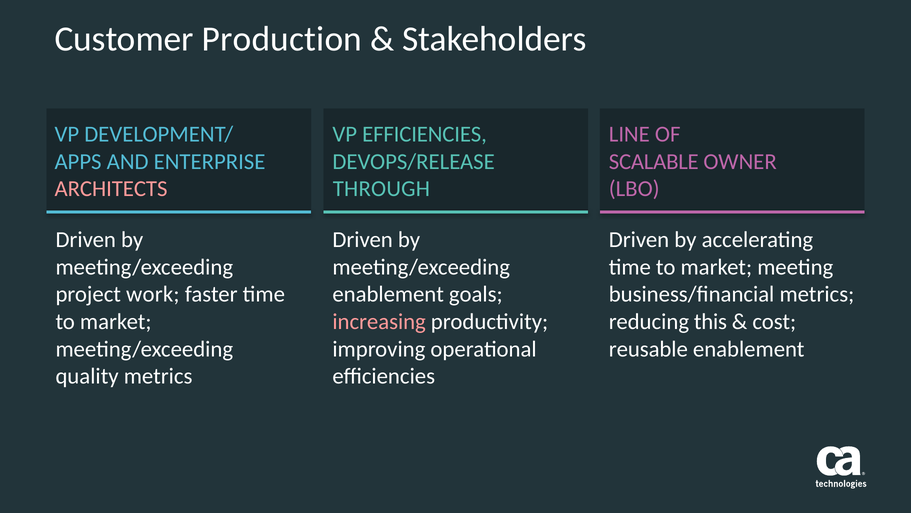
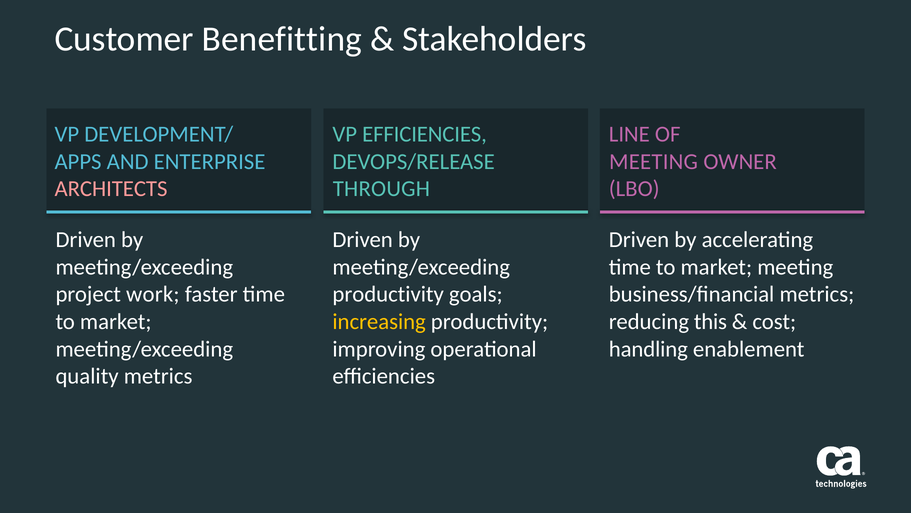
Production: Production -> Benefitting
SCALABLE at (654, 162): SCALABLE -> MEETING
enablement at (388, 294): enablement -> productivity
increasing colour: pink -> yellow
reusable: reusable -> handling
